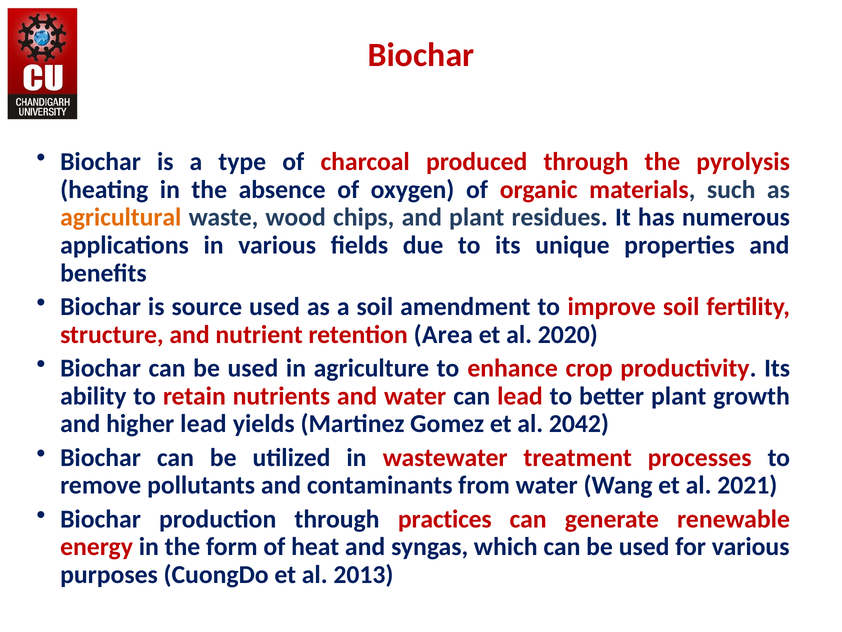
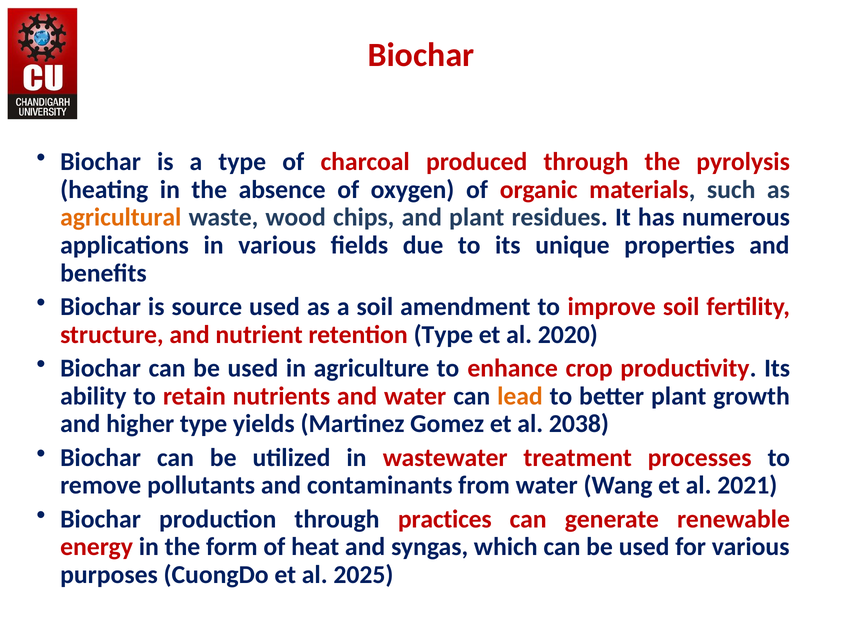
retention Area: Area -> Type
lead at (520, 396) colour: red -> orange
higher lead: lead -> type
2042: 2042 -> 2038
2013: 2013 -> 2025
